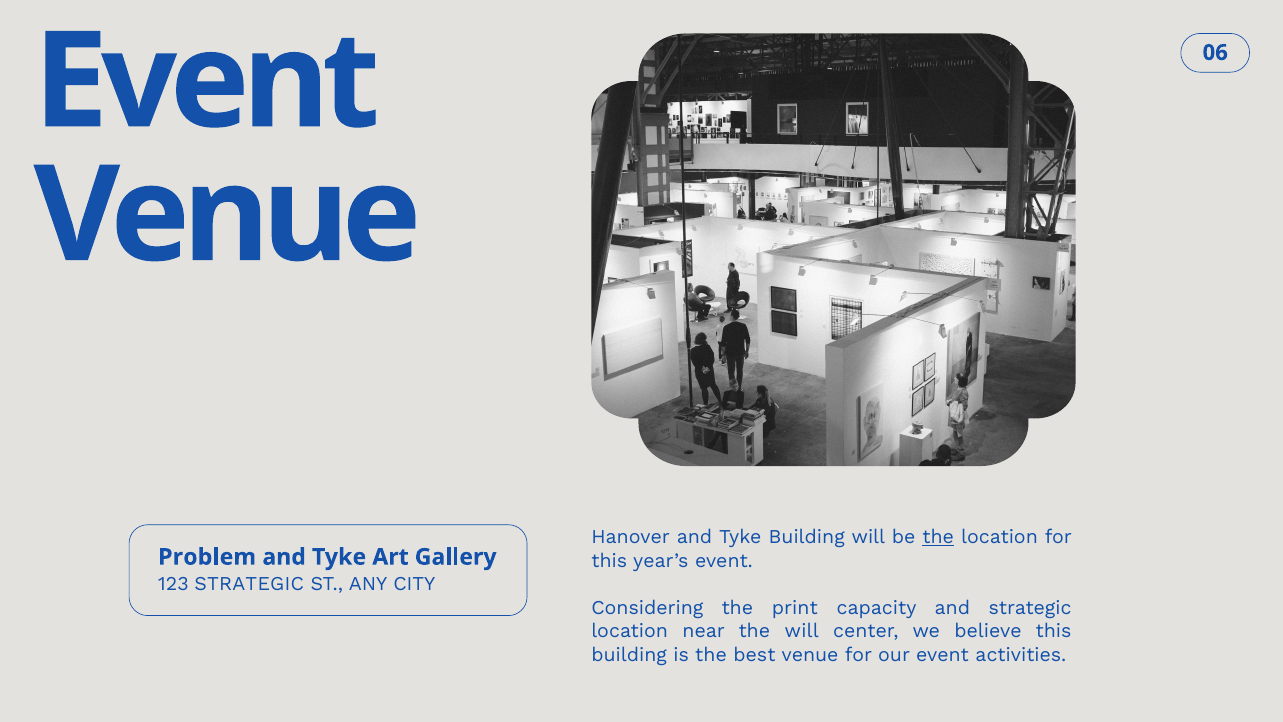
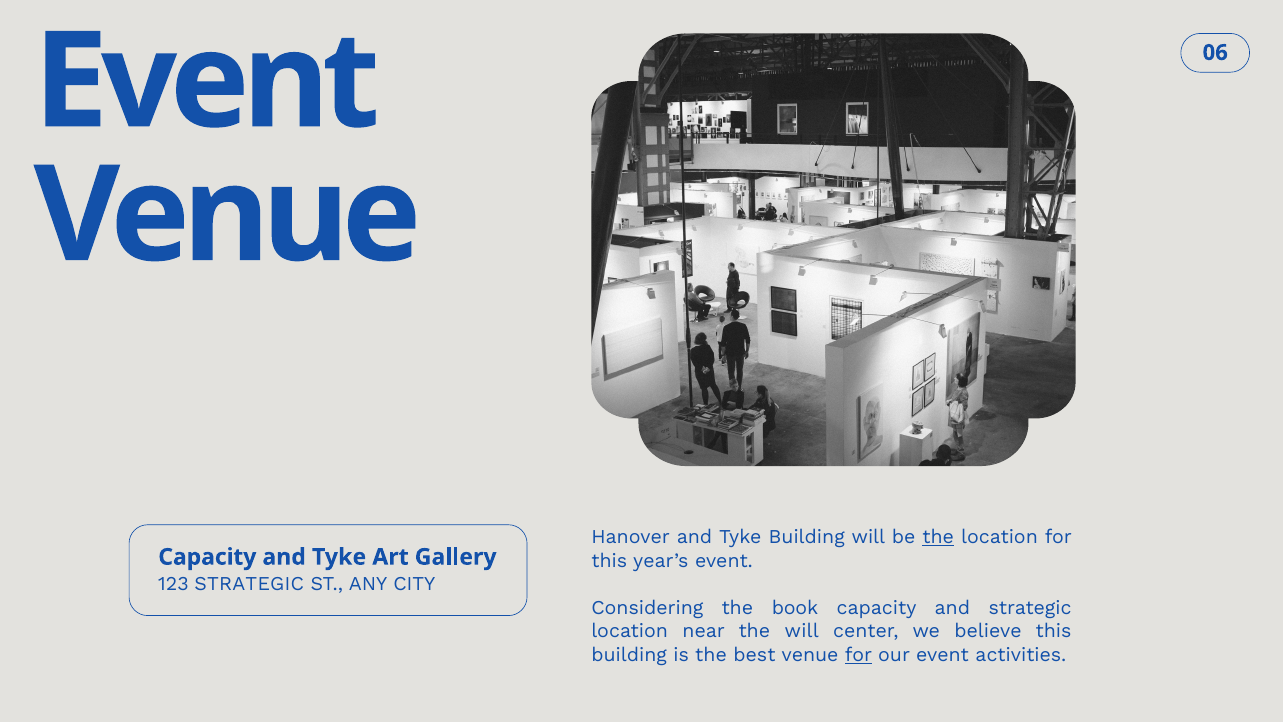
Problem at (207, 557): Problem -> Capacity
print: print -> book
for at (858, 655) underline: none -> present
